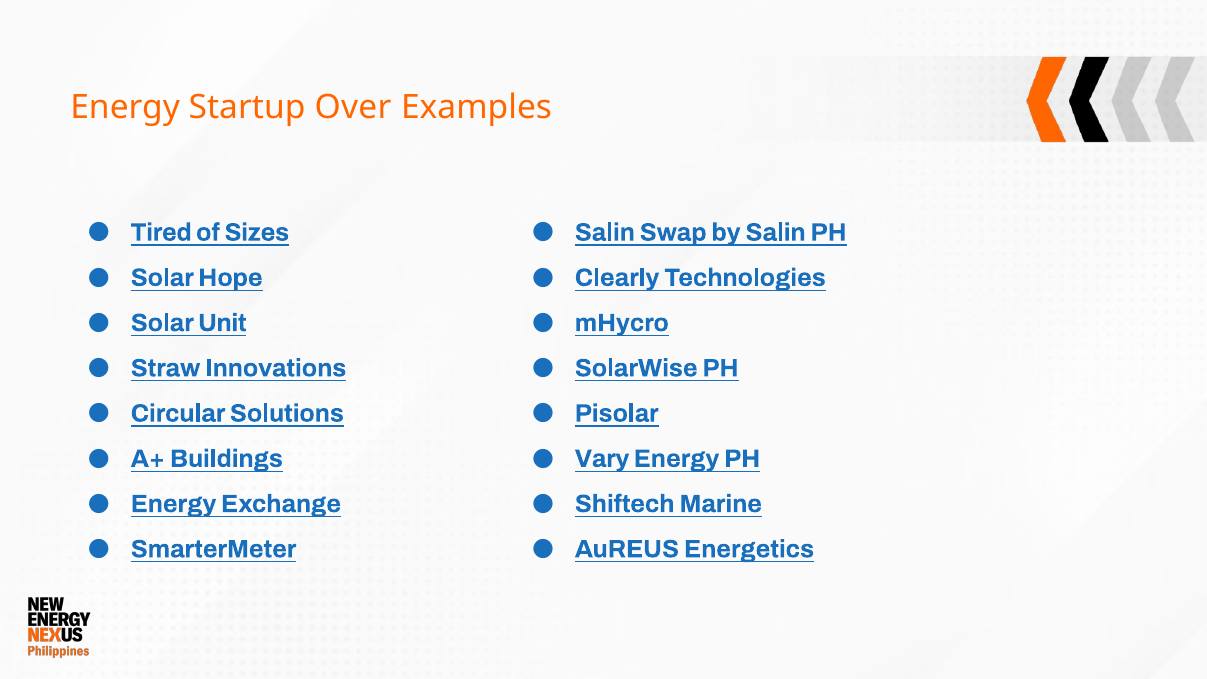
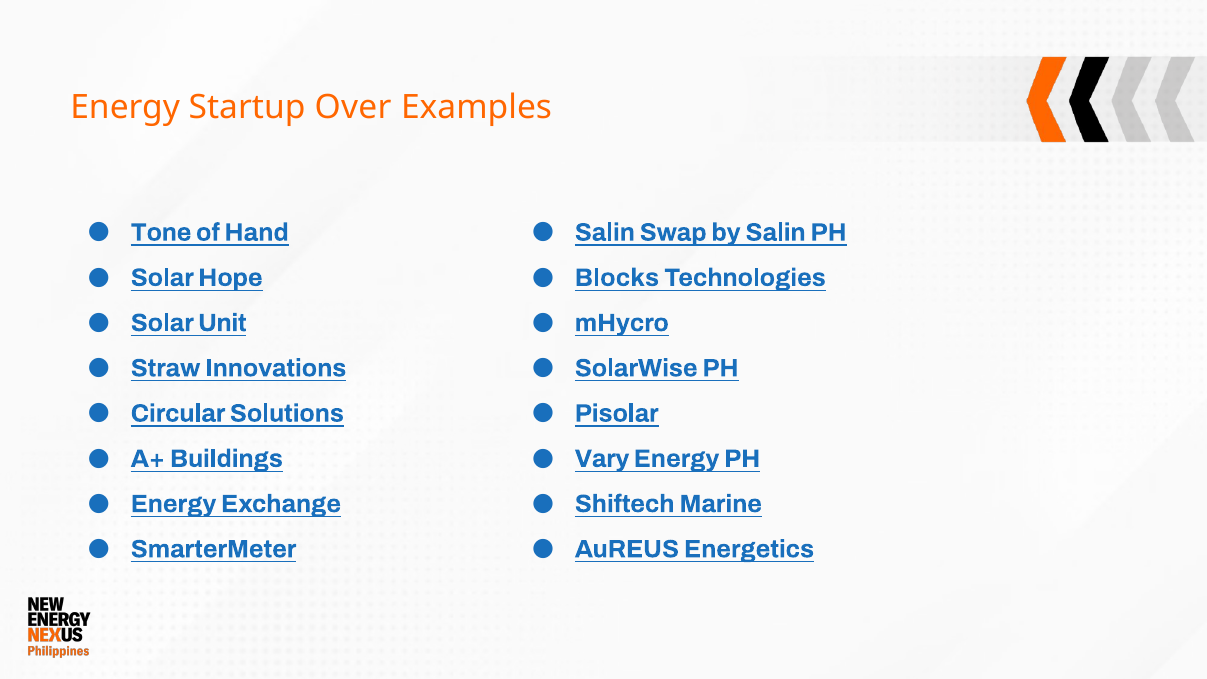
Tired: Tired -> Tone
Sizes: Sizes -> Hand
Clearly: Clearly -> Blocks
